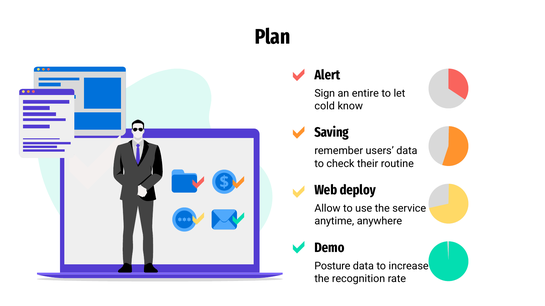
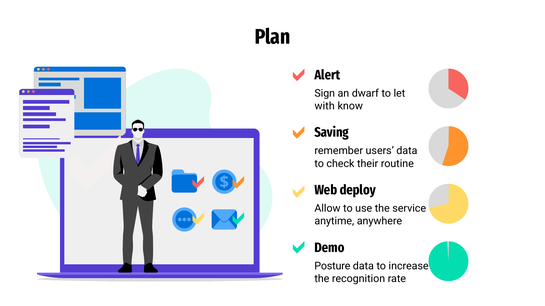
entire: entire -> dwarf
cold: cold -> with
